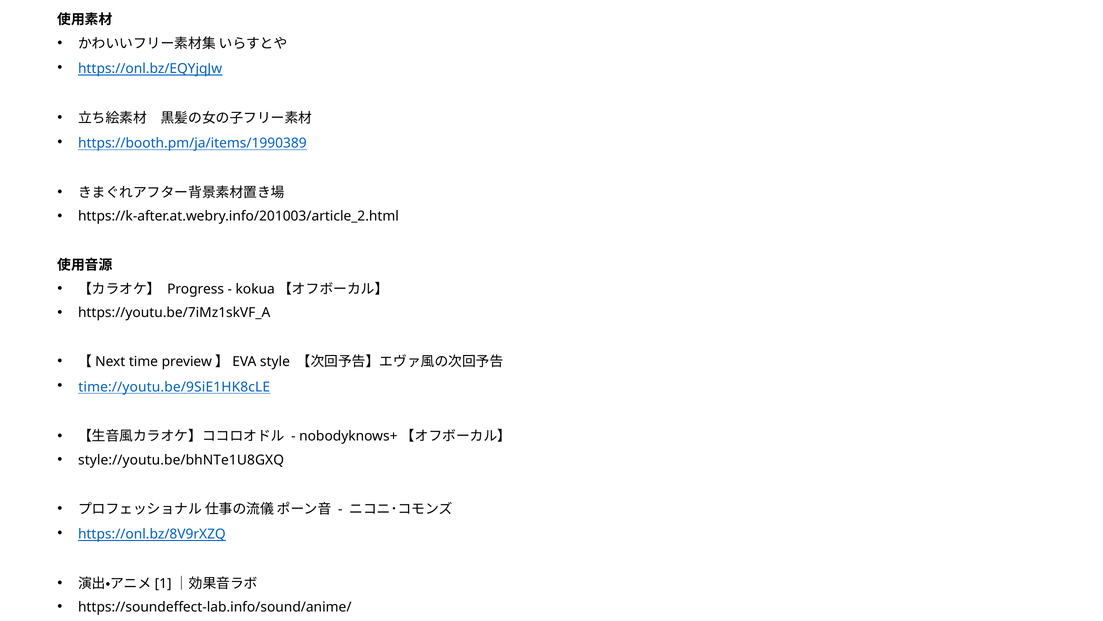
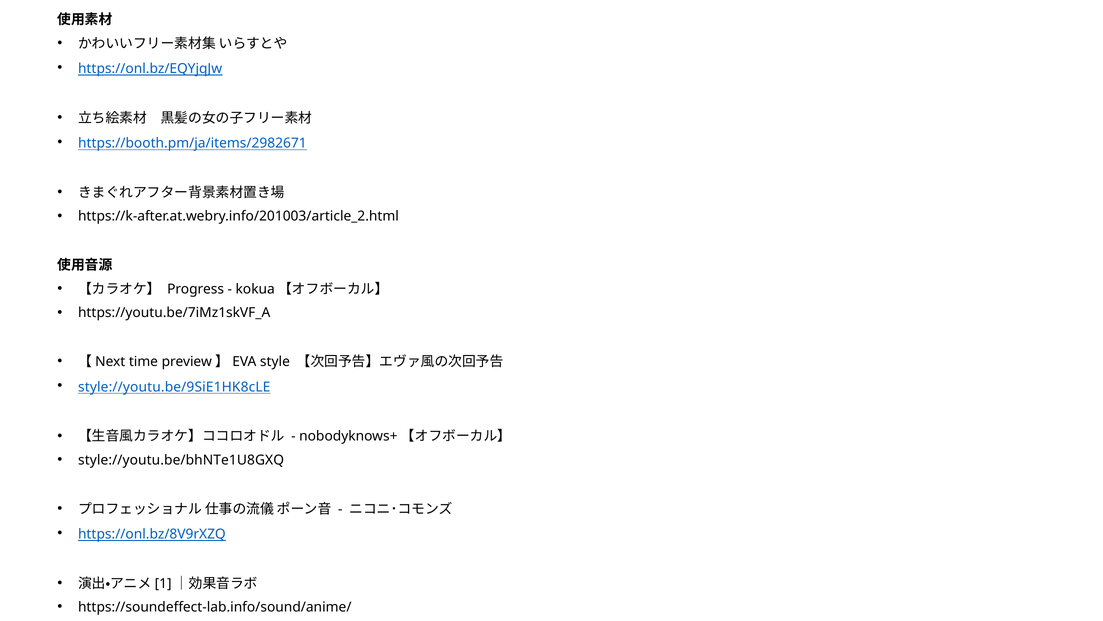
https://booth.pm/ja/items/1990389: https://booth.pm/ja/items/1990389 -> https://booth.pm/ja/items/2982671
time://youtu.be/9SiE1HK8cLE: time://youtu.be/9SiE1HK8cLE -> style://youtu.be/9SiE1HK8cLE
